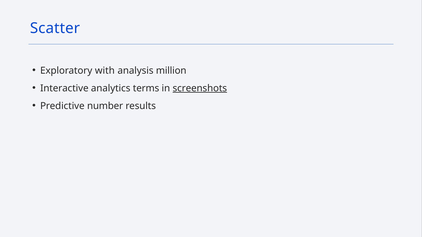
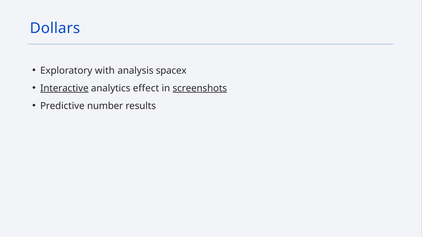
Scatter: Scatter -> Dollars
million: million -> spacex
Interactive underline: none -> present
terms: terms -> effect
